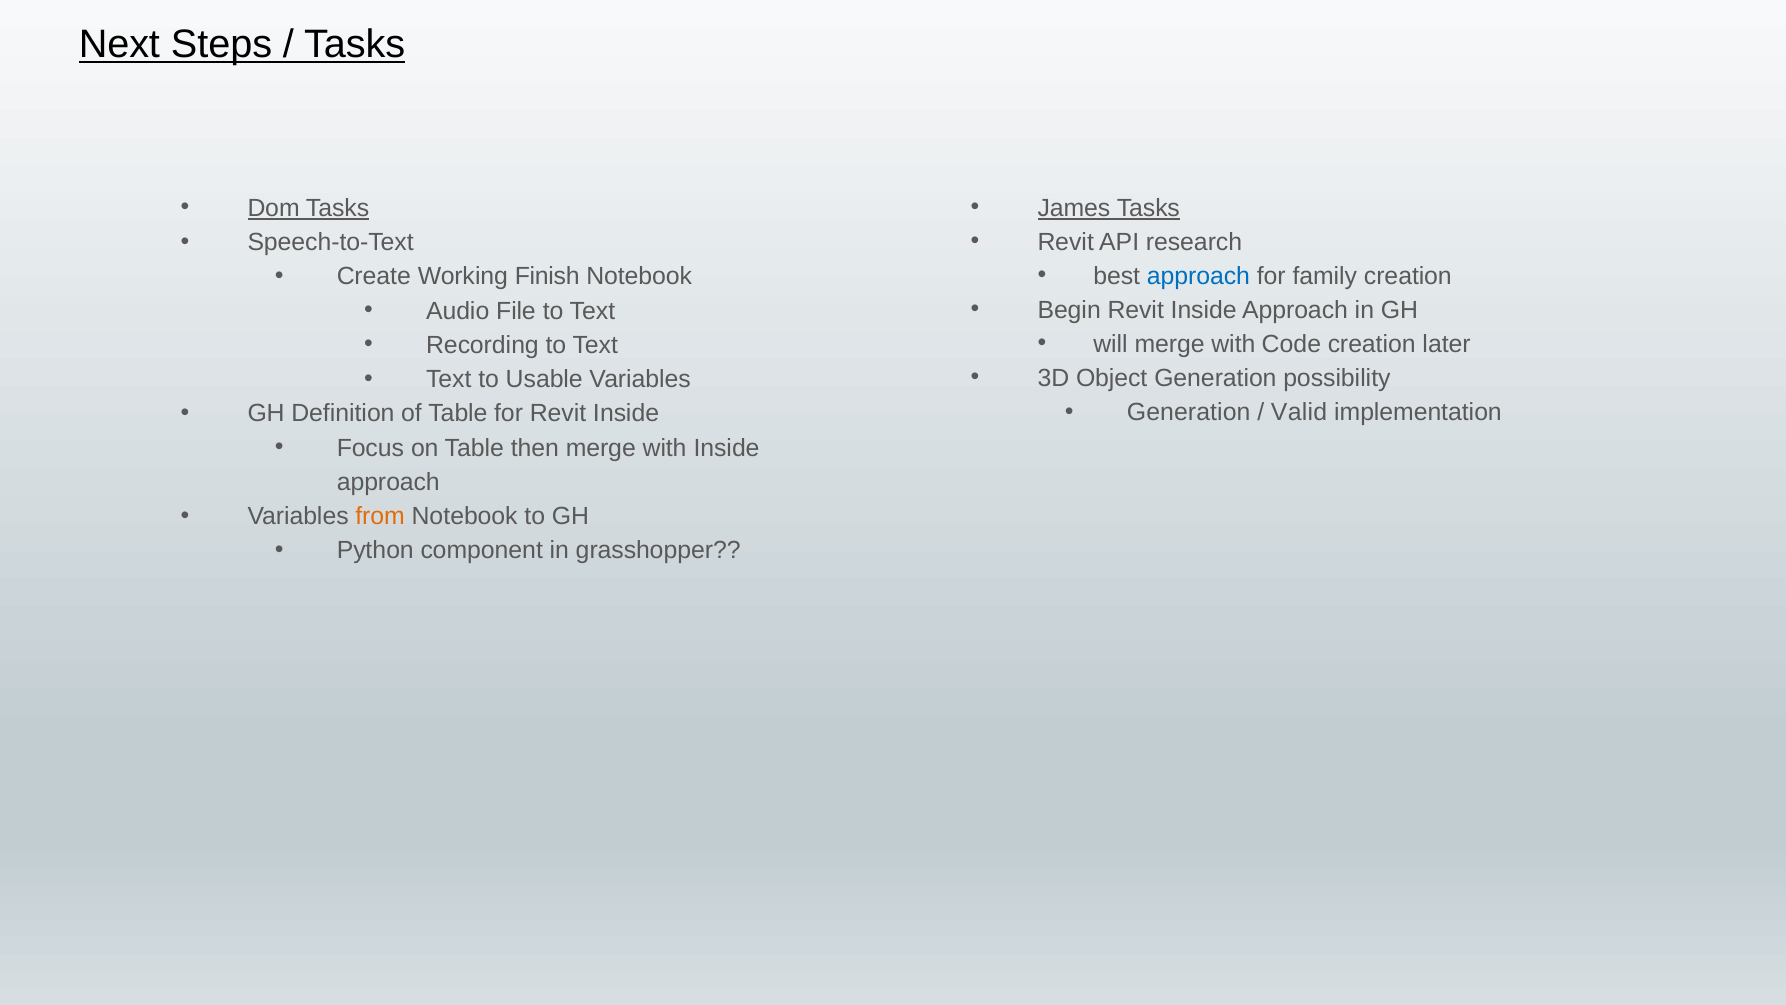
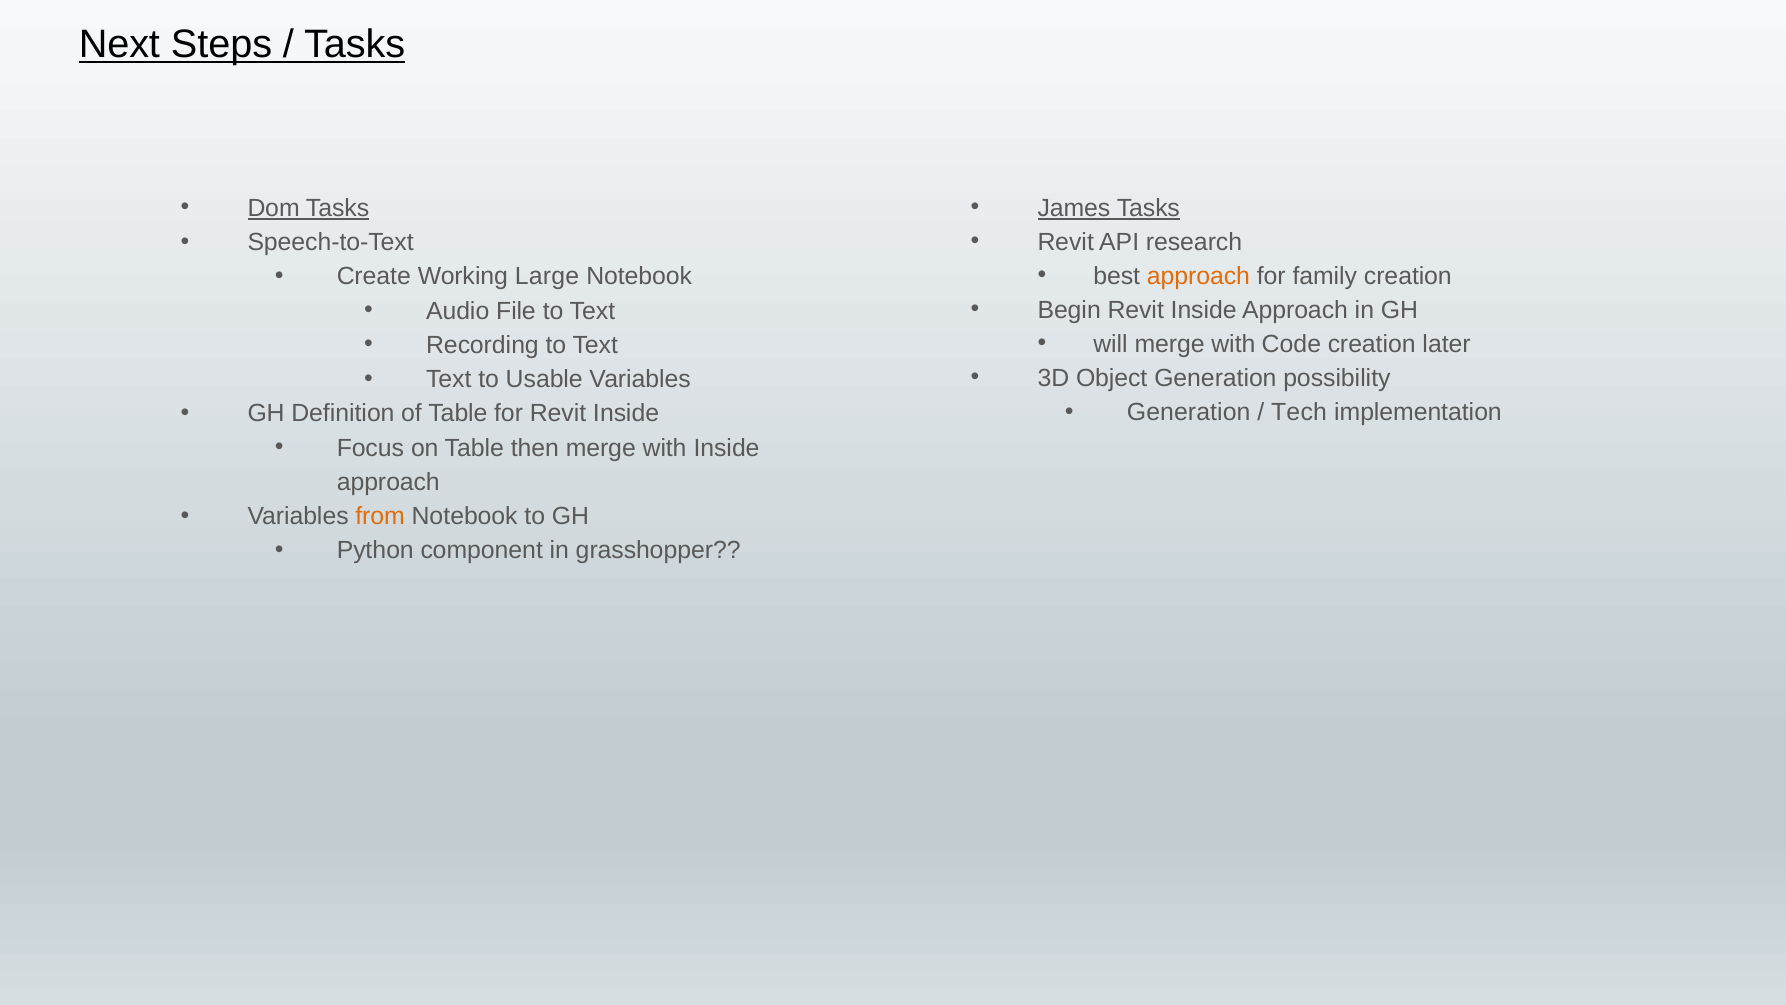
approach at (1198, 276) colour: blue -> orange
Finish: Finish -> Large
Valid: Valid -> Tech
